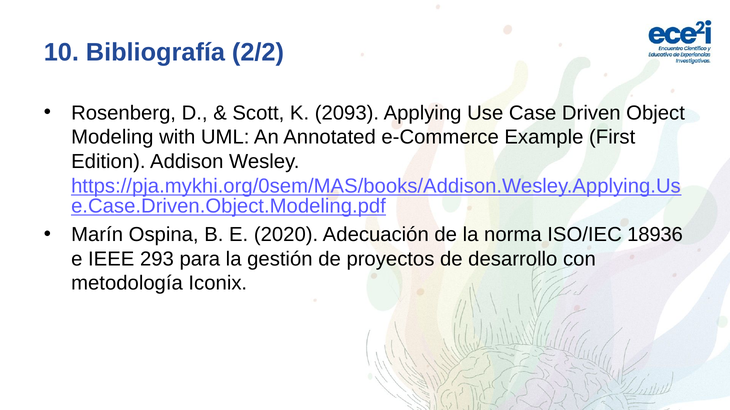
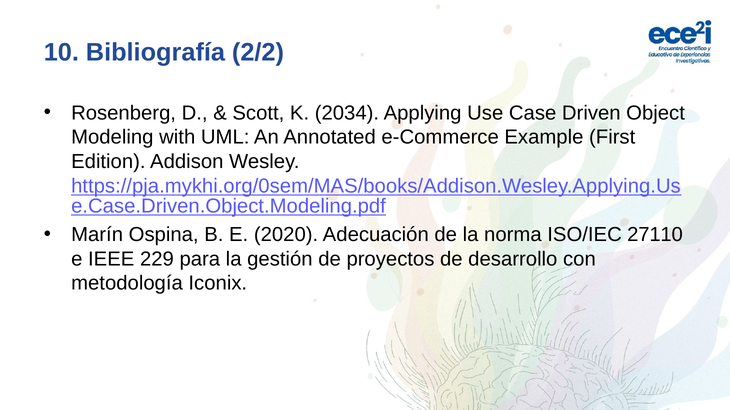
2093: 2093 -> 2034
18936: 18936 -> 27110
293: 293 -> 229
